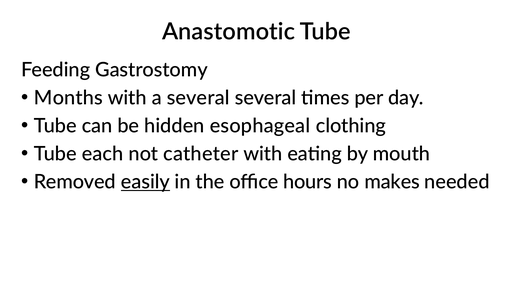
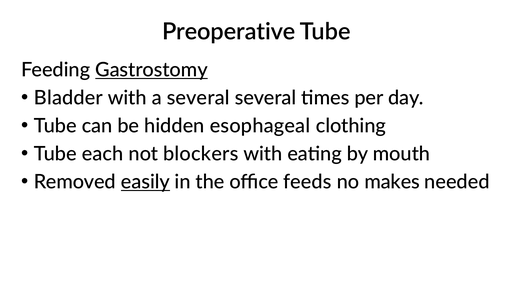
Anastomotic: Anastomotic -> Preoperative
Gastrostomy underline: none -> present
Months: Months -> Bladder
catheter: catheter -> blockers
hours: hours -> feeds
